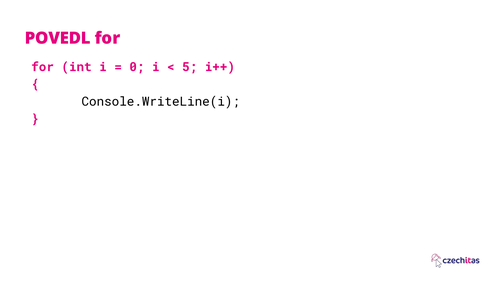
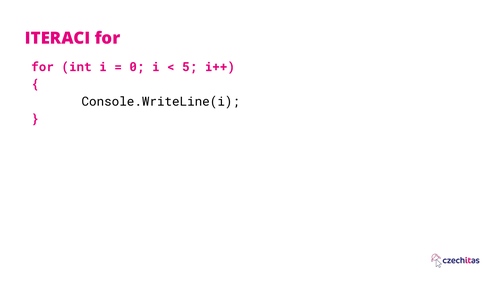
POVEDL: POVEDL -> ITERACI
